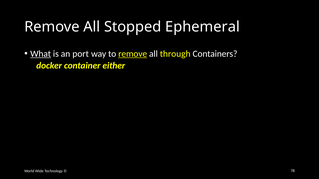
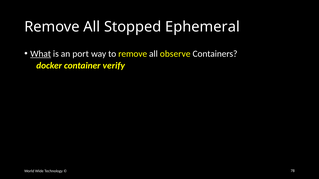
remove at (133, 54) underline: present -> none
through: through -> observe
either: either -> verify
